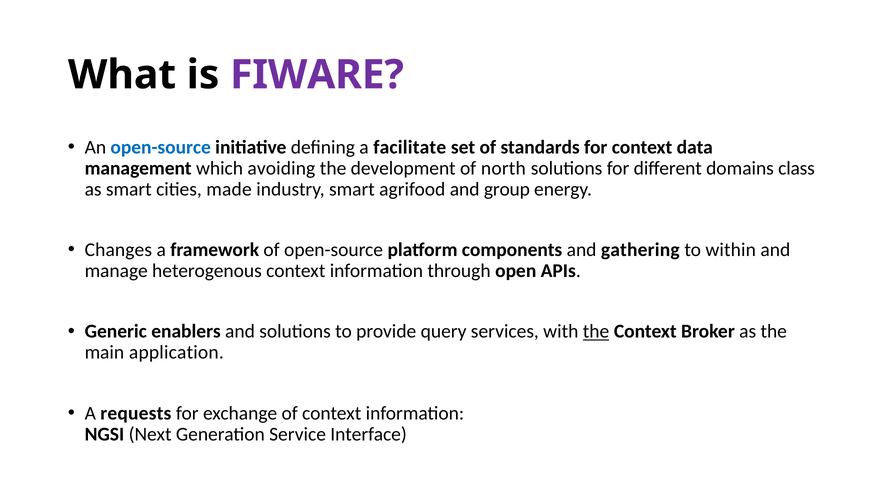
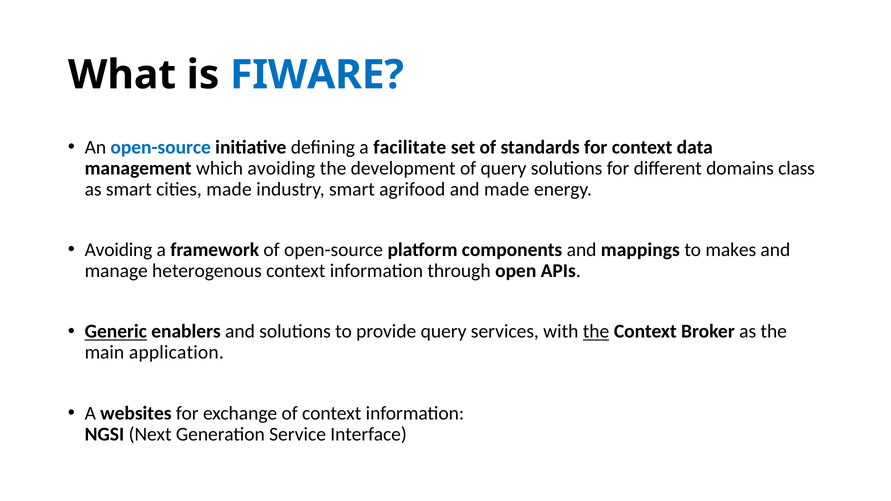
FIWARE colour: purple -> blue
of north: north -> query
and group: group -> made
Changes at (118, 250): Changes -> Avoiding
gathering: gathering -> mappings
within: within -> makes
Generic underline: none -> present
requests: requests -> websites
